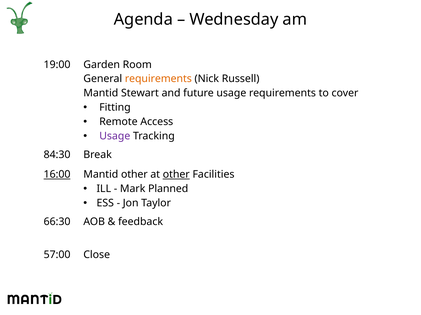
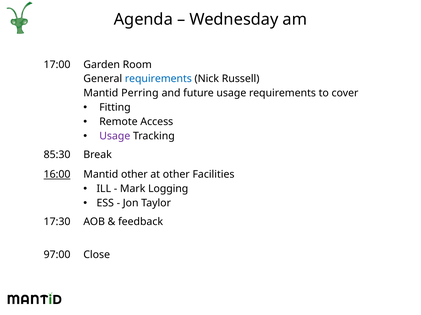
19:00: 19:00 -> 17:00
requirements at (158, 79) colour: orange -> blue
Stewart: Stewart -> Perring
84:30: 84:30 -> 85:30
other at (176, 175) underline: present -> none
Planned: Planned -> Logging
66:30: 66:30 -> 17:30
57:00: 57:00 -> 97:00
